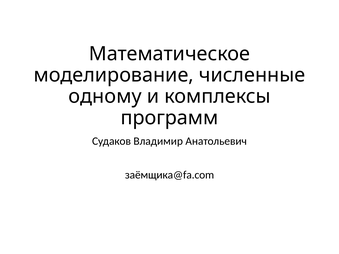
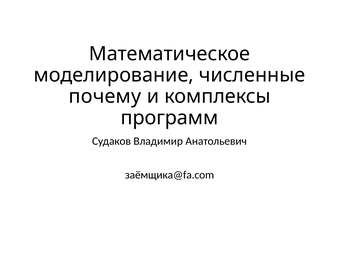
одному: одному -> почему
